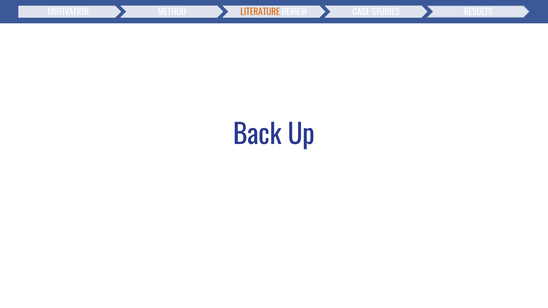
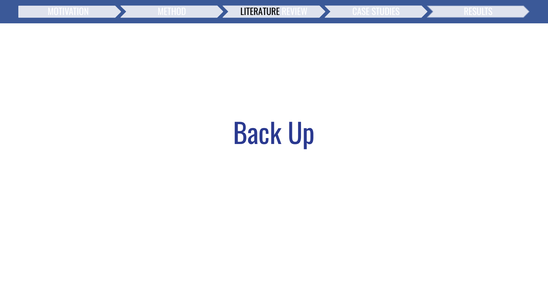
LITERATURE colour: orange -> black
